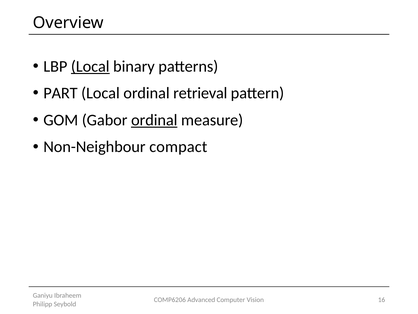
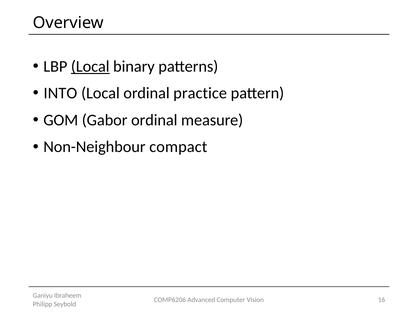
PART: PART -> INTO
retrieval: retrieval -> practice
ordinal at (154, 120) underline: present -> none
